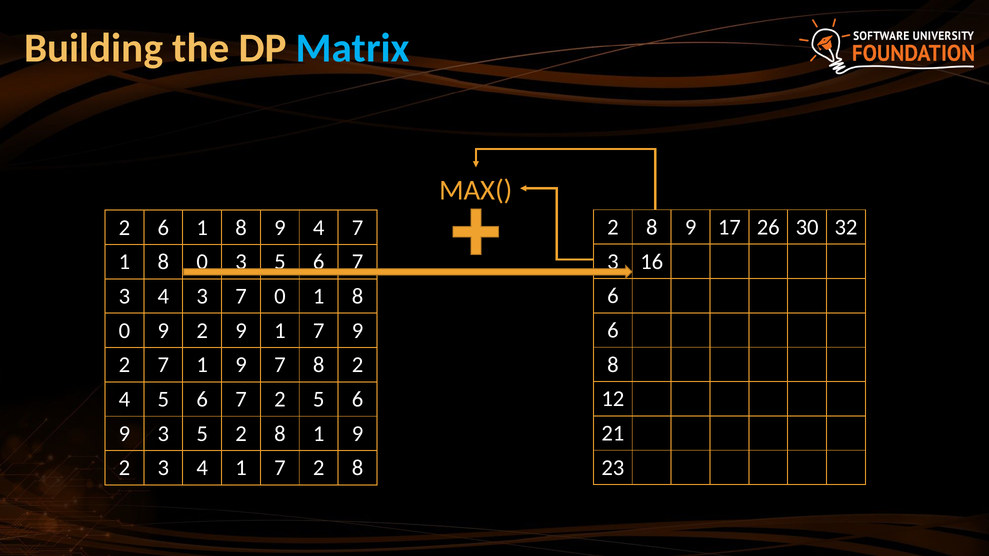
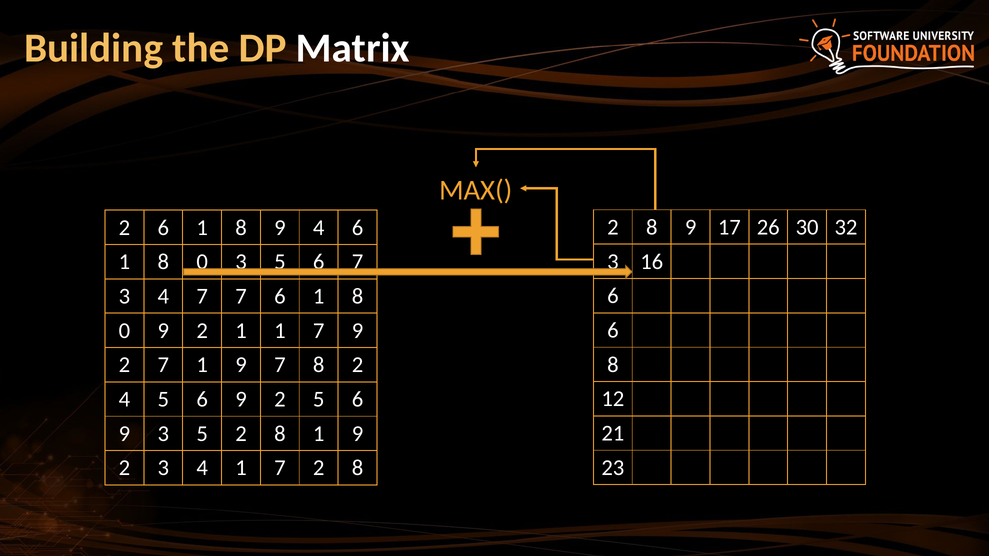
Matrix colour: light blue -> white
4 7: 7 -> 6
4 3: 3 -> 7
7 0: 0 -> 6
2 9: 9 -> 1
4 5 6 7: 7 -> 9
